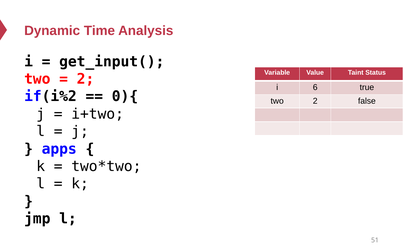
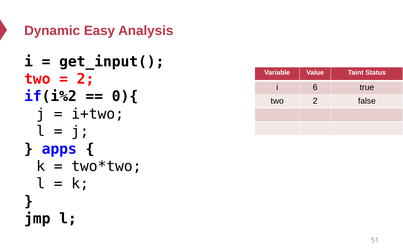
Time: Time -> Easy
